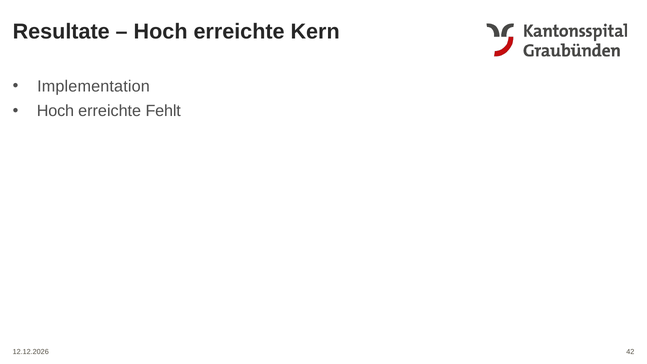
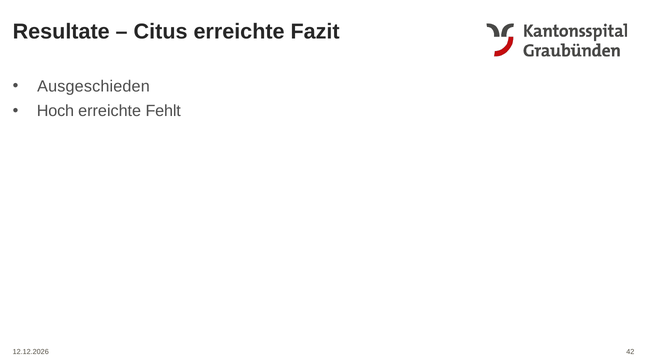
Hoch at (161, 32): Hoch -> Citus
Kern: Kern -> Fazit
Implementation: Implementation -> Ausgeschieden
